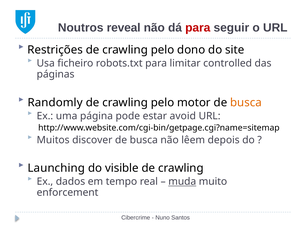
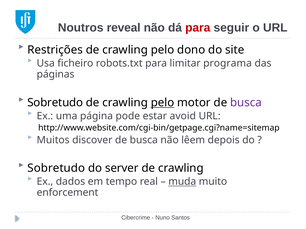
controlled: controlled -> programa
Randomly at (55, 103): Randomly -> Sobretudo
pelo at (163, 103) underline: none -> present
busca at (246, 103) colour: orange -> purple
Launching at (56, 169): Launching -> Sobretudo
visible: visible -> server
